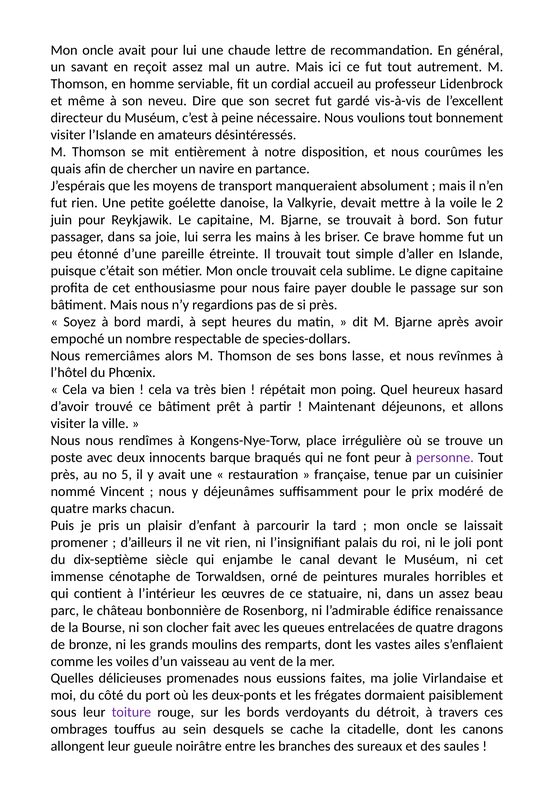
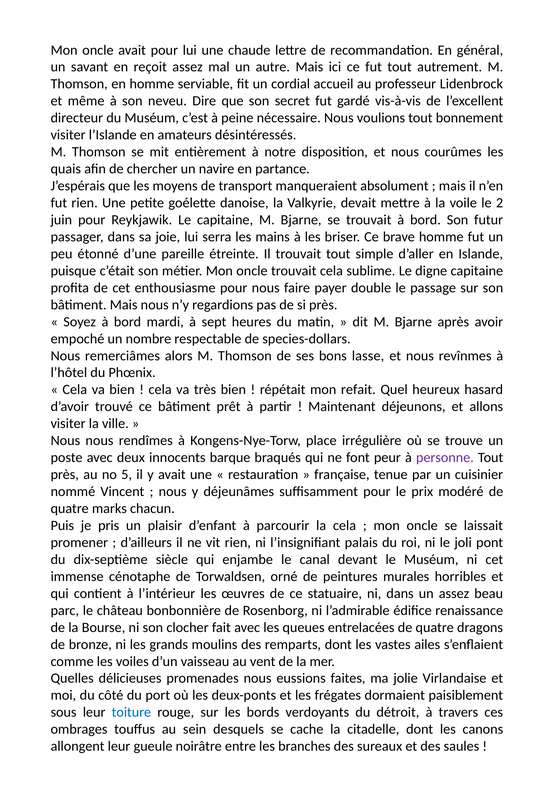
poing: poing -> refait
la tard: tard -> cela
toiture colour: purple -> blue
